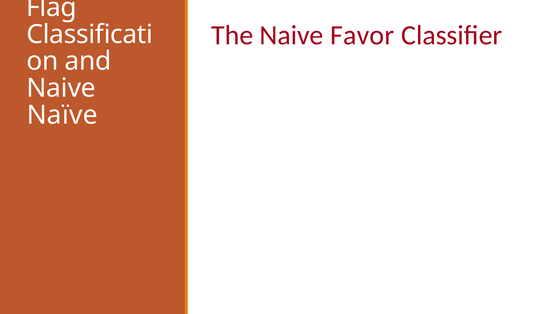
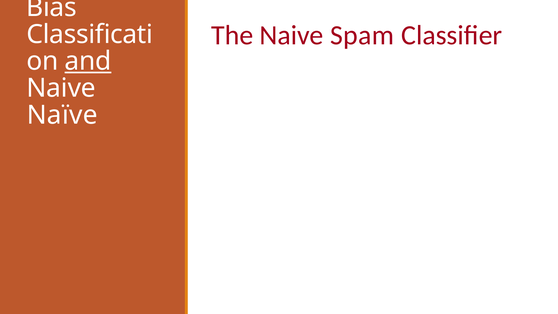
Flag: Flag -> Bias
Favor: Favor -> Spam
and underline: none -> present
